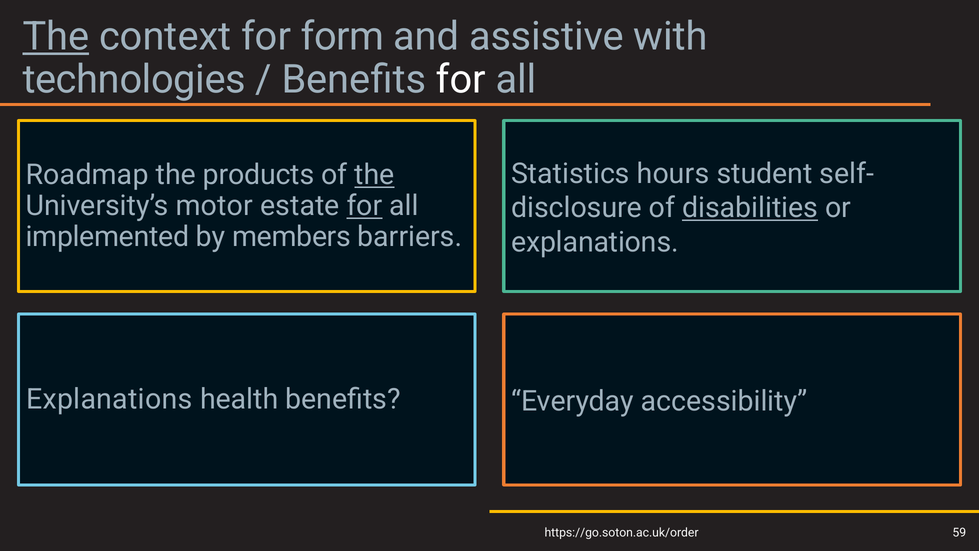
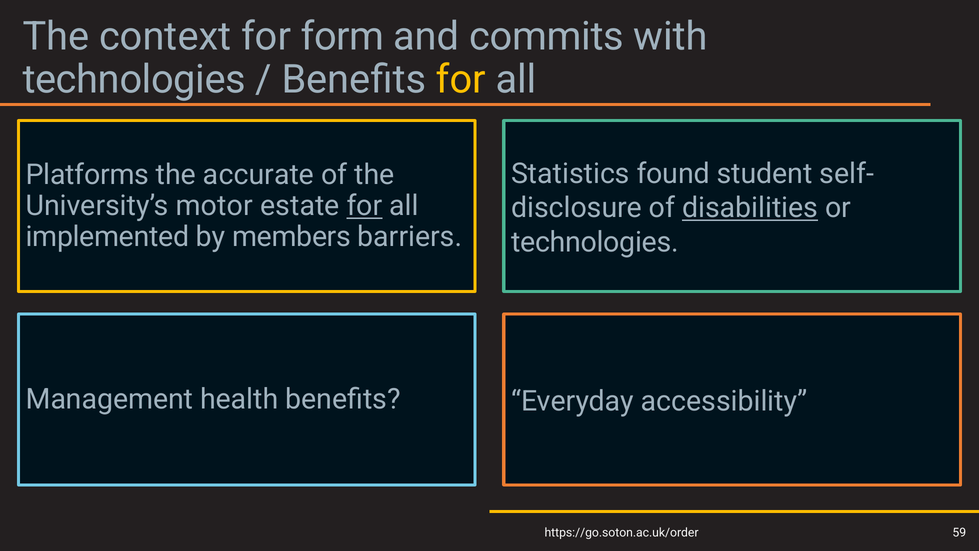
The at (56, 37) underline: present -> none
assistive: assistive -> commits
for at (461, 80) colour: white -> yellow
hours: hours -> found
Roadmap: Roadmap -> Platforms
products: products -> accurate
the at (374, 175) underline: present -> none
explanations at (595, 242): explanations -> technologies
Explanations at (109, 399): Explanations -> Management
